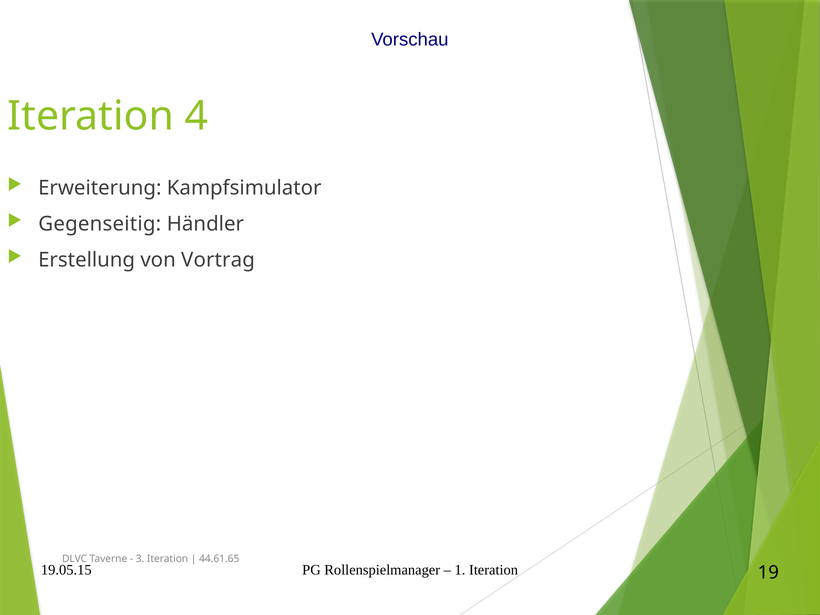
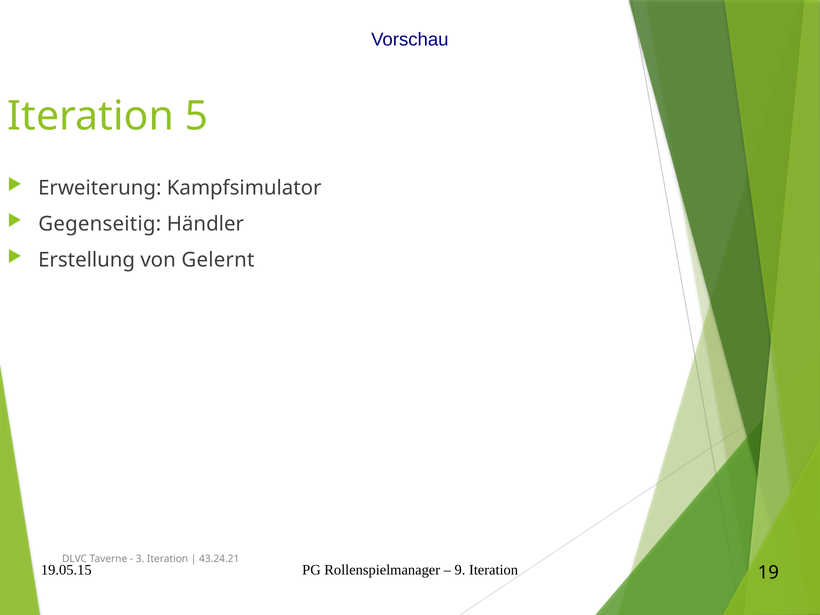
4: 4 -> 5
Vortrag: Vortrag -> Gelernt
44.61.65: 44.61.65 -> 43.24.21
1: 1 -> 9
